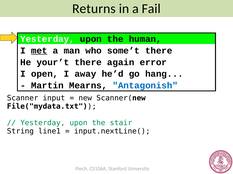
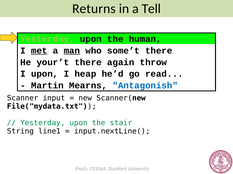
Fail: Fail -> Tell
Yesterday at (47, 39) colour: white -> light green
man underline: none -> present
error: error -> throw
I open: open -> upon
away: away -> heap
hang: hang -> read
